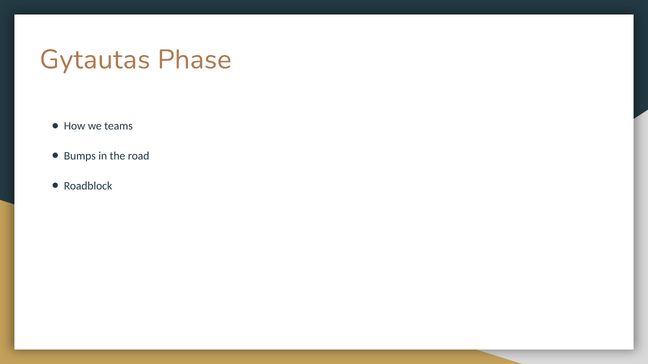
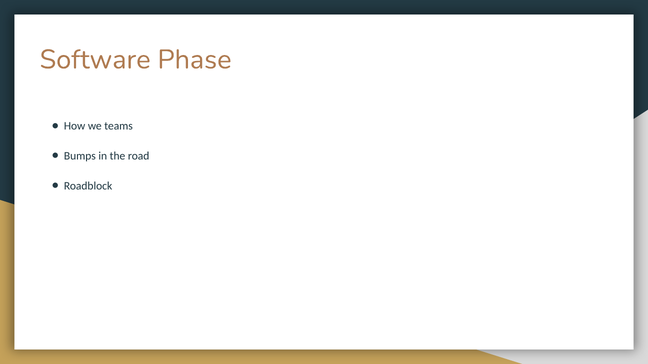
Gytautas: Gytautas -> Software
